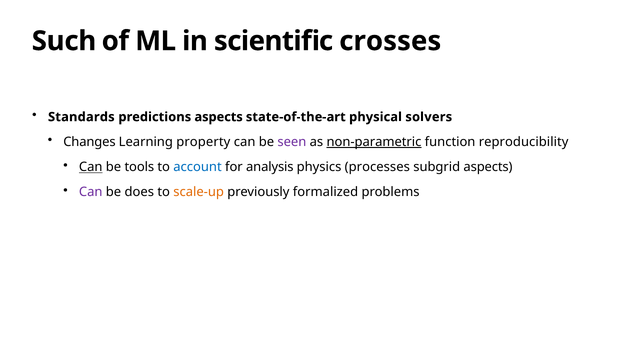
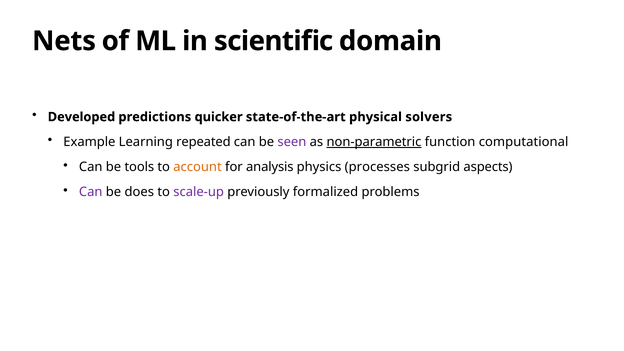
Such: Such -> Nets
crosses: crosses -> domain
Standards: Standards -> Developed
predictions aspects: aspects -> quicker
Changes: Changes -> Example
property: property -> repeated
reproducibility: reproducibility -> computational
Can at (91, 167) underline: present -> none
account colour: blue -> orange
scale-up colour: orange -> purple
